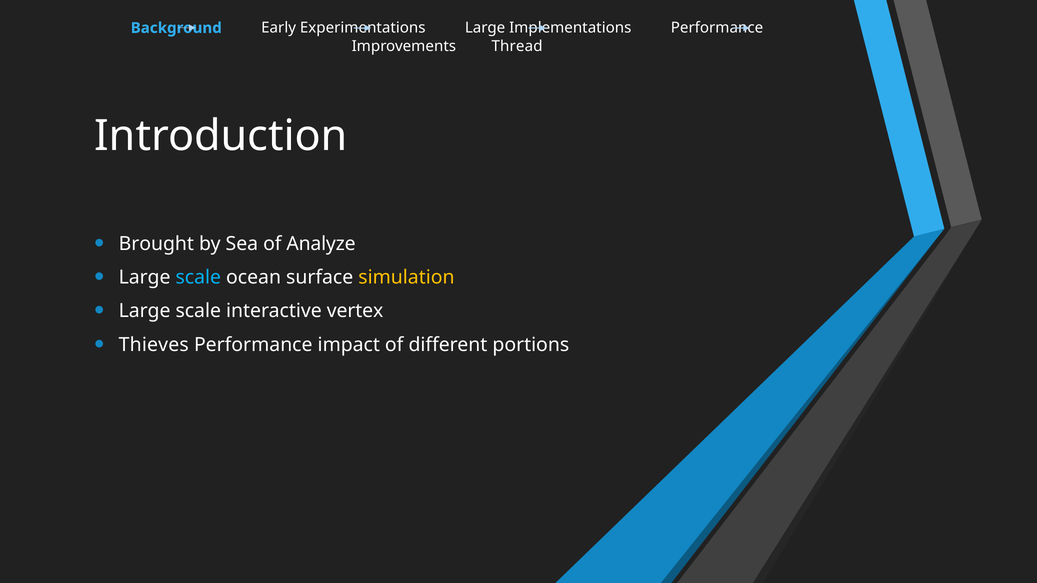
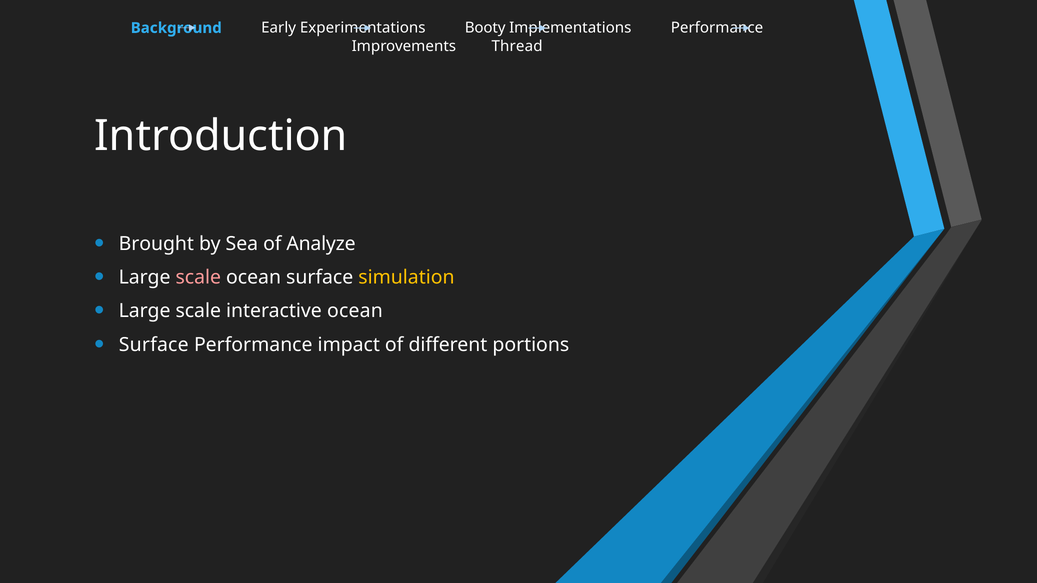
Experimentations Large: Large -> Booty
scale at (198, 277) colour: light blue -> pink
interactive vertex: vertex -> ocean
Thieves at (154, 345): Thieves -> Surface
